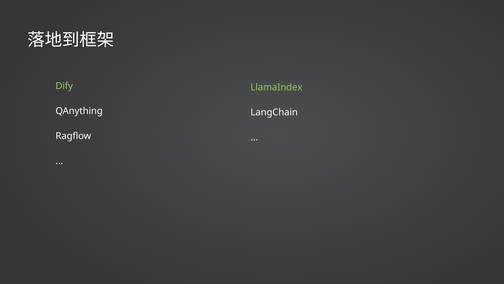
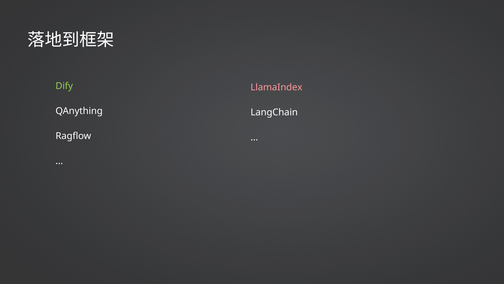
LlamaIndex colour: light green -> pink
